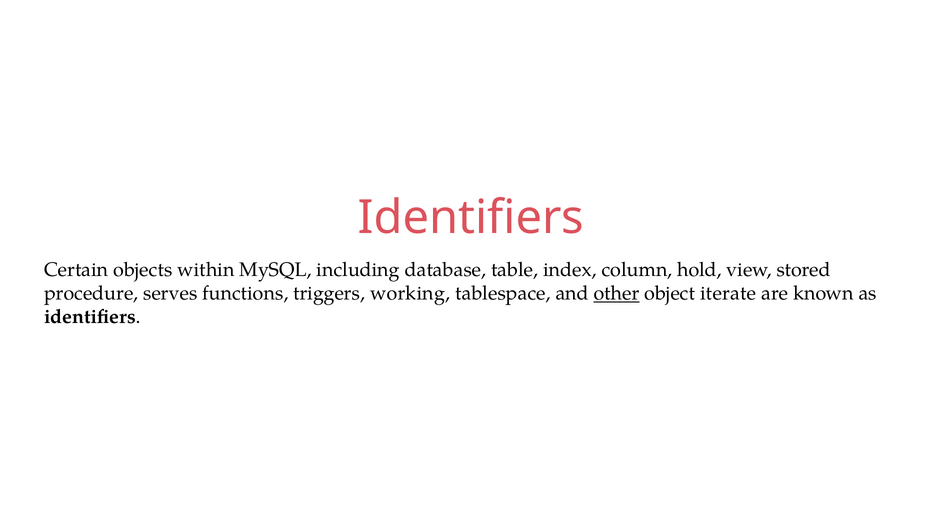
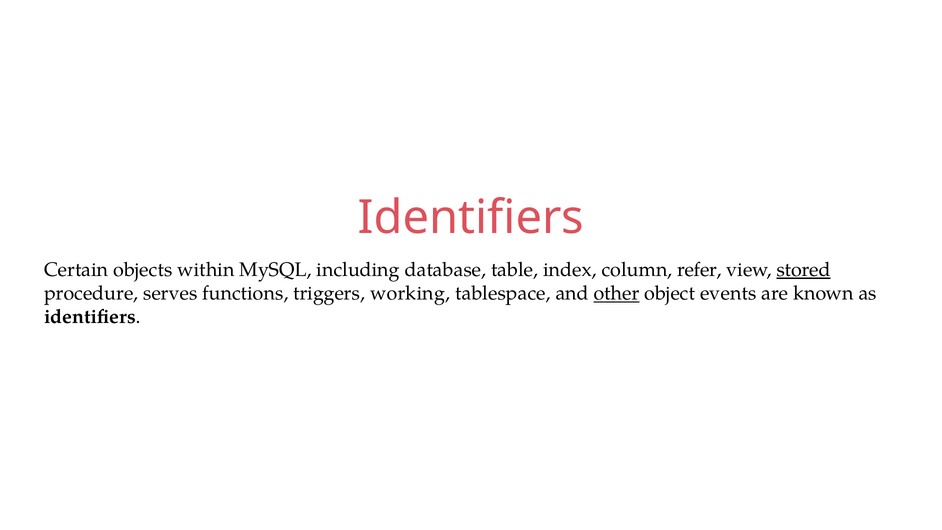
hold: hold -> refer
stored underline: none -> present
iterate: iterate -> events
